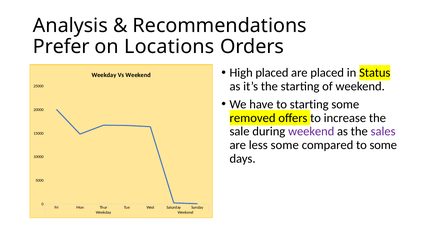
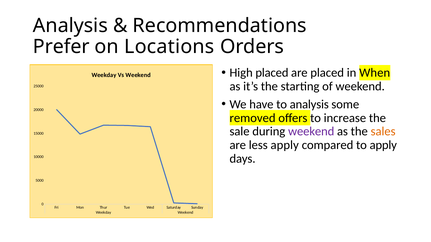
Status: Status -> When
starting at (309, 105): starting -> analysis
sales colour: purple -> orange
less some: some -> apply
to some: some -> apply
